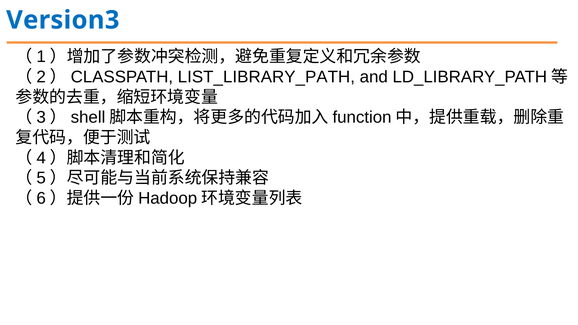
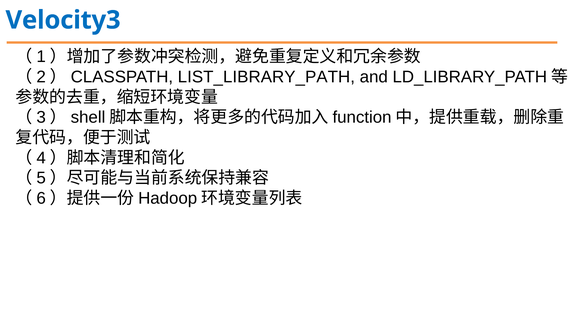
Version3: Version3 -> Velocity3
